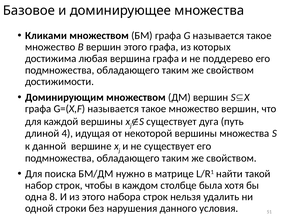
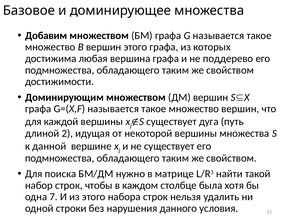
Кликами: Кликами -> Добавим
4: 4 -> 2
8: 8 -> 7
